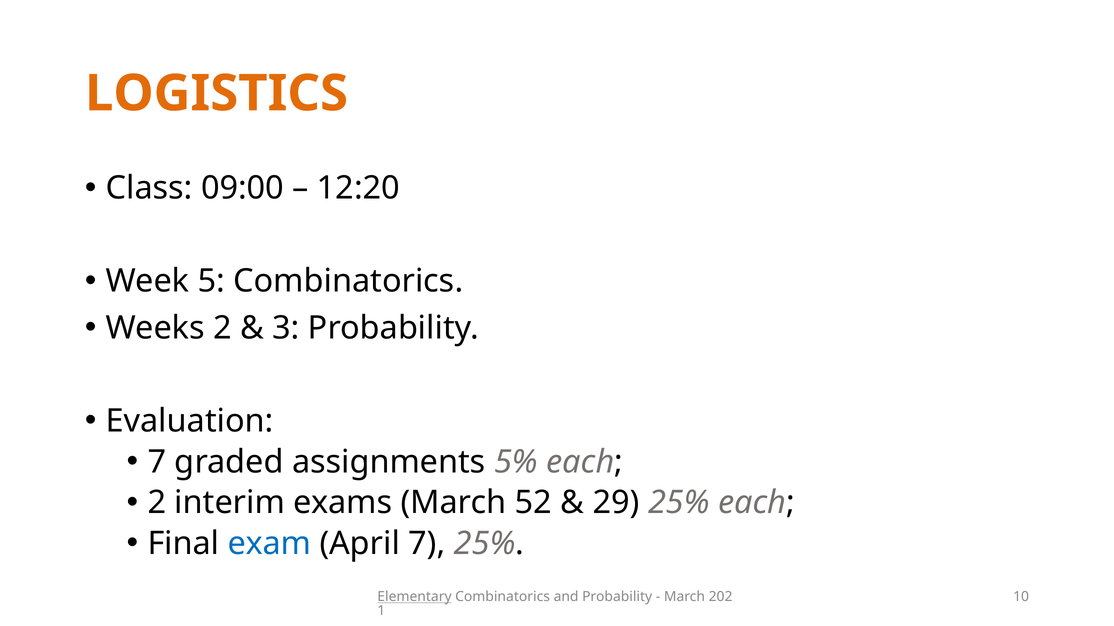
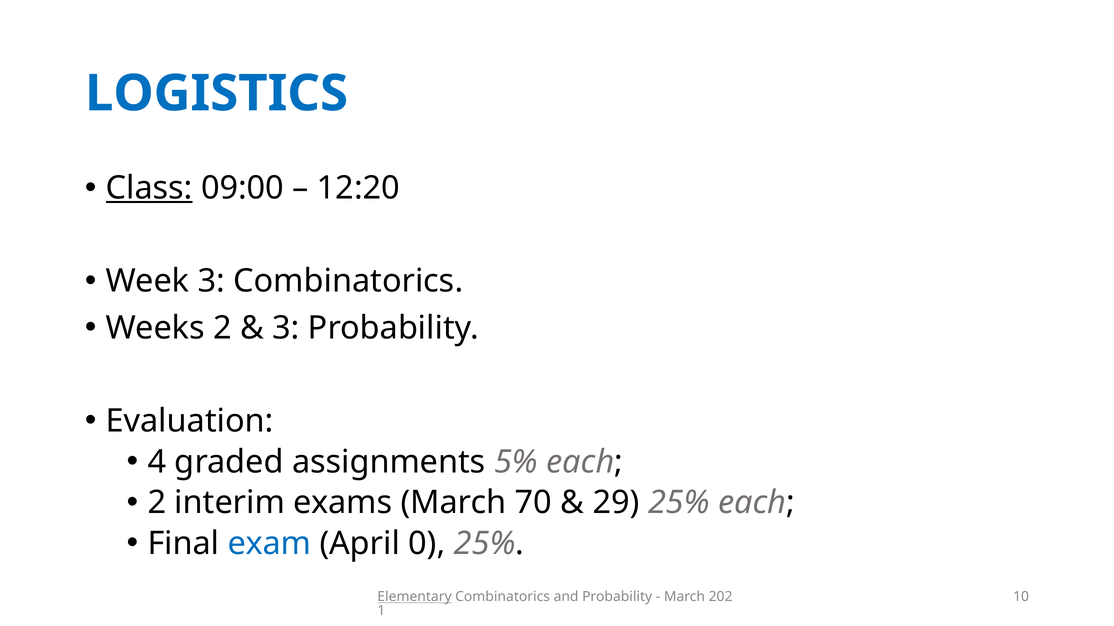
LOGISTICS colour: orange -> blue
Class underline: none -> present
Week 5: 5 -> 3
7 at (157, 462): 7 -> 4
52: 52 -> 70
April 7: 7 -> 0
